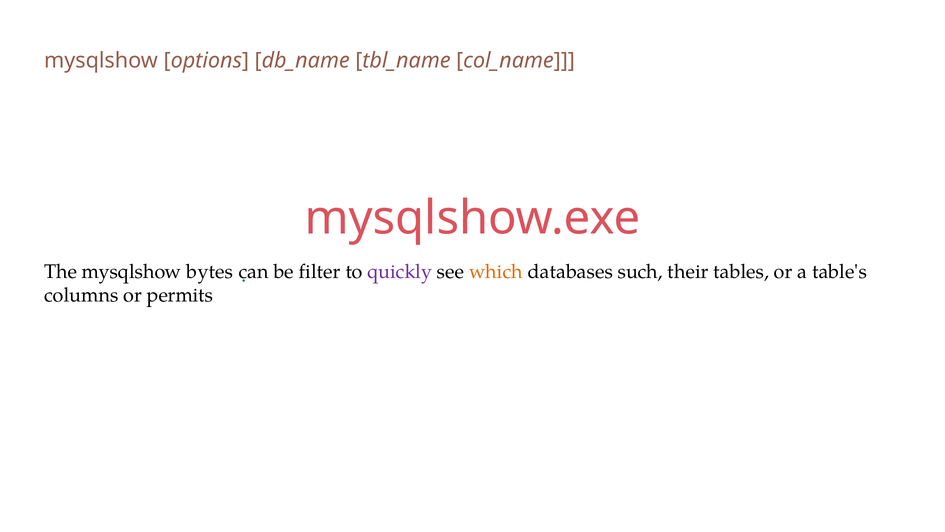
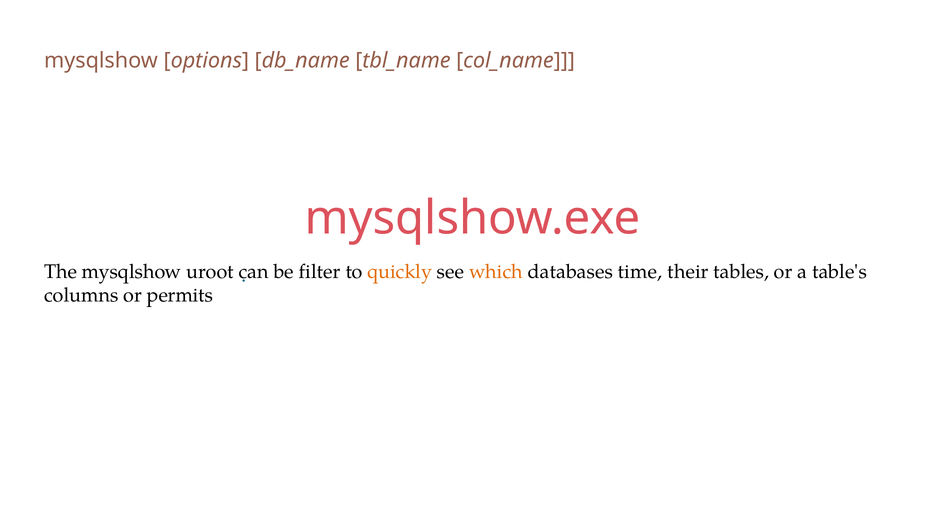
bytes: bytes -> uroot
quickly colour: purple -> orange
such: such -> time
